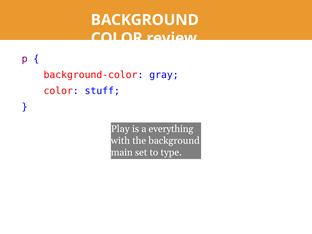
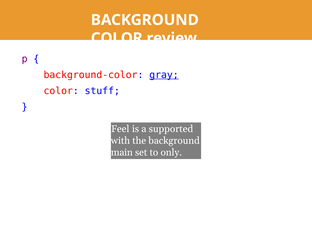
gray underline: none -> present
Play: Play -> Feel
everything: everything -> supported
type: type -> only
